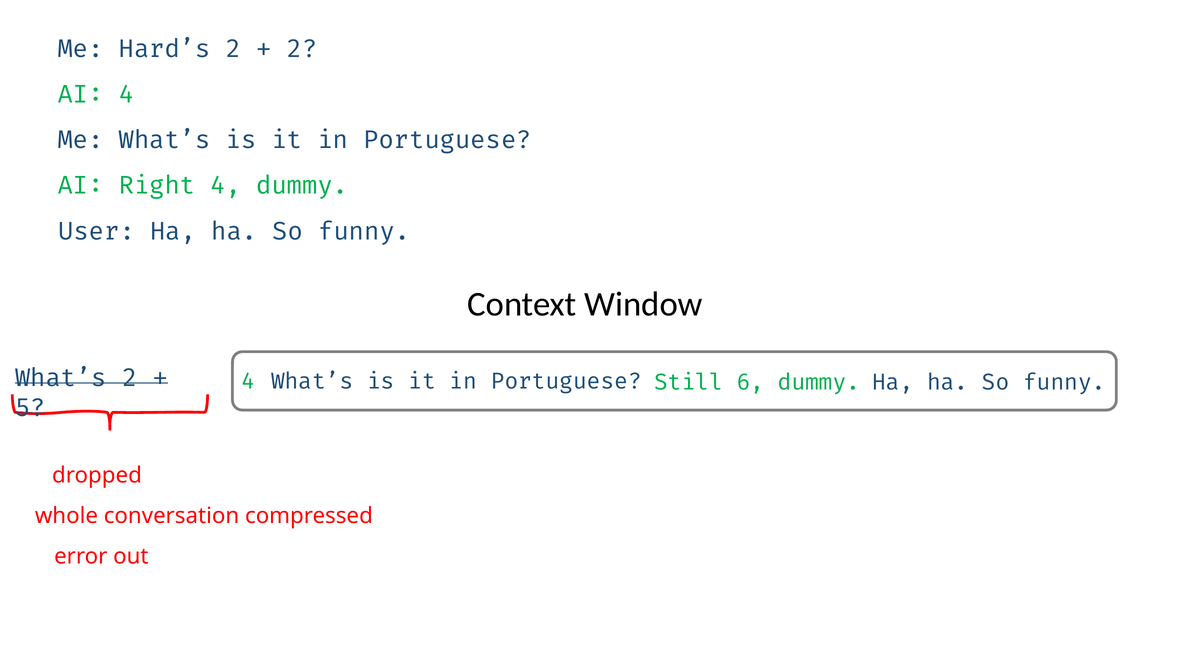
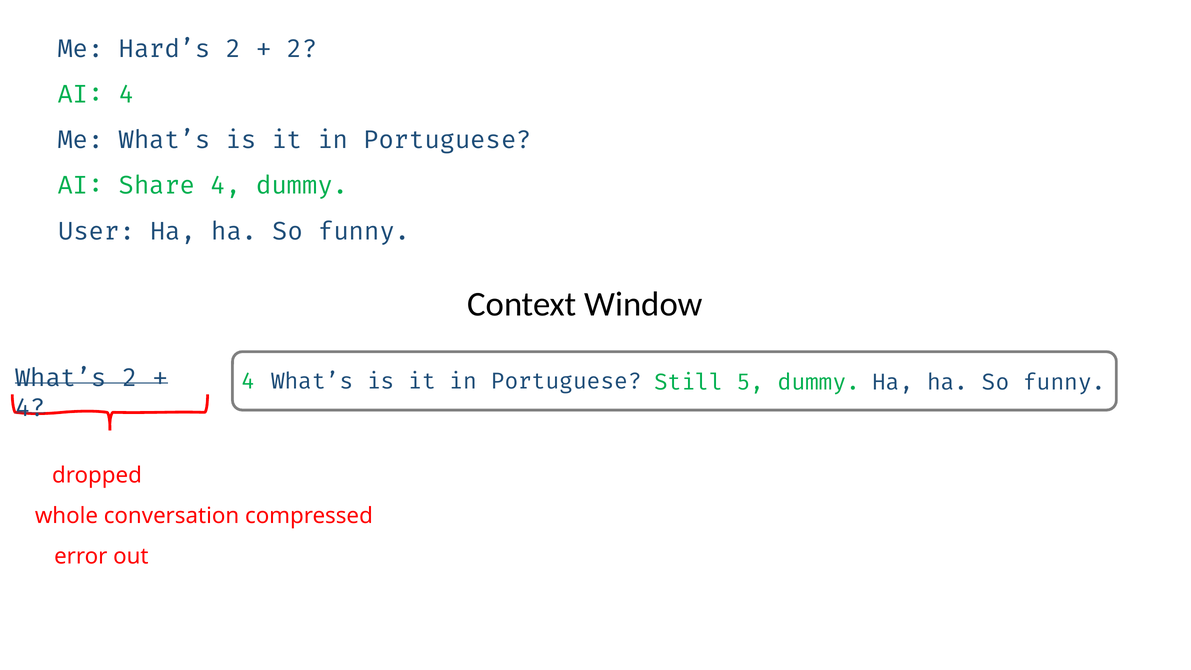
Right: Right -> Share
6: 6 -> 5
5 at (30, 408): 5 -> 4
